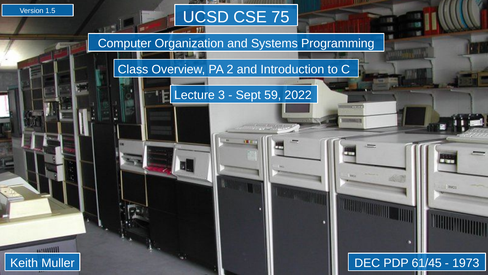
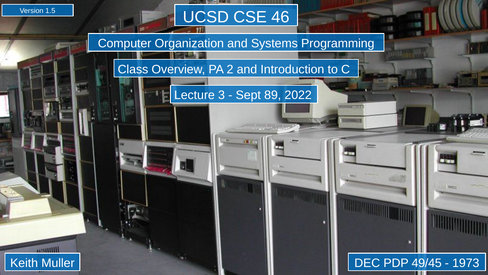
75: 75 -> 46
59: 59 -> 89
61/45: 61/45 -> 49/45
